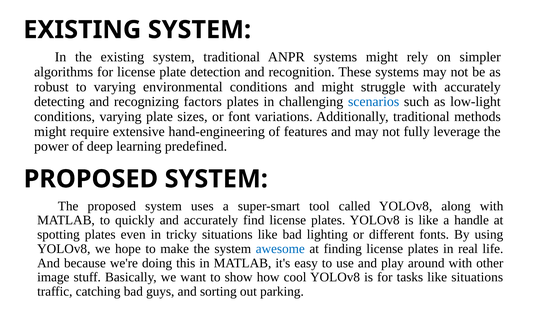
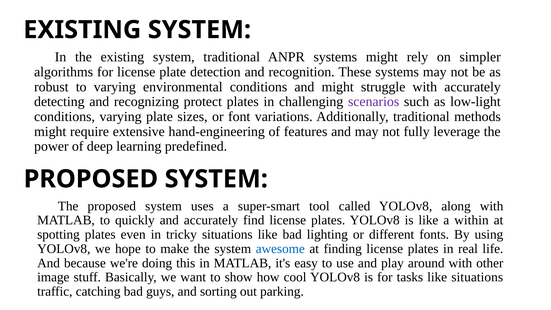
factors: factors -> protect
scenarios colour: blue -> purple
handle: handle -> within
